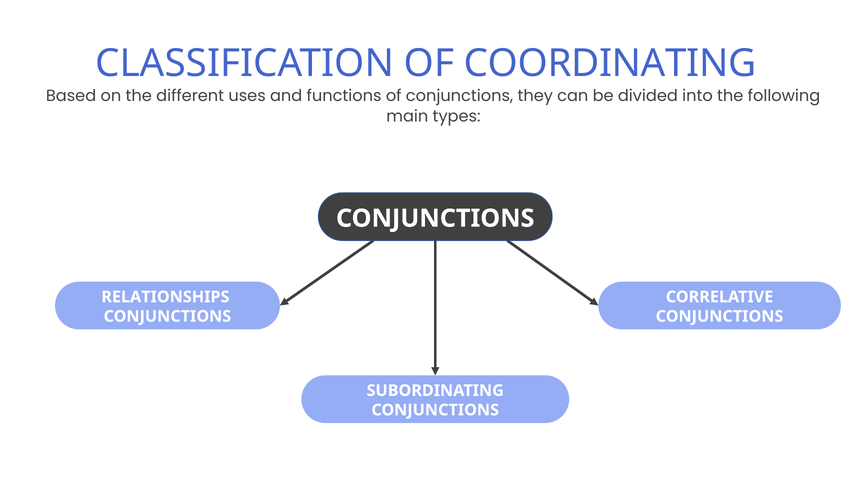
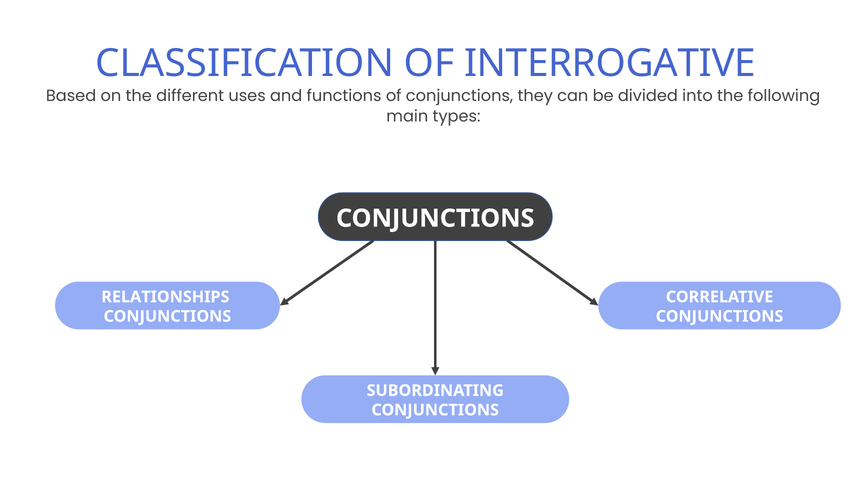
COORDINATING: COORDINATING -> INTERROGATIVE
